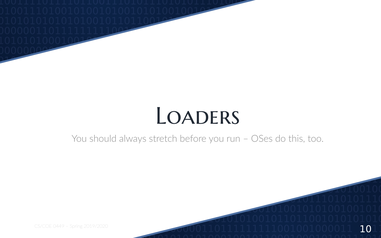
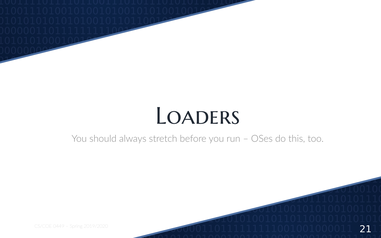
10: 10 -> 21
